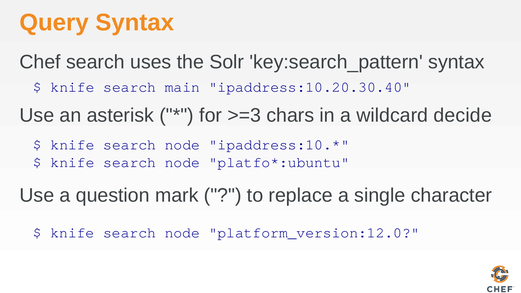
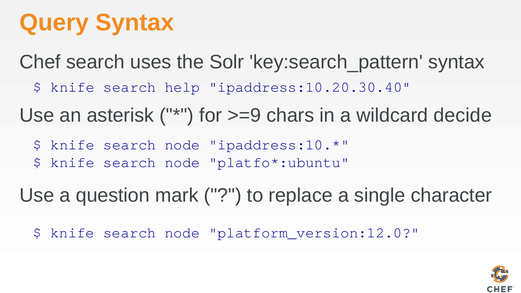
main: main -> help
>=3: >=3 -> >=9
